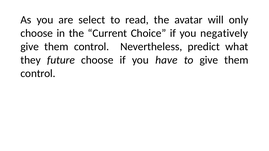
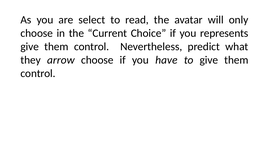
negatively: negatively -> represents
future: future -> arrow
